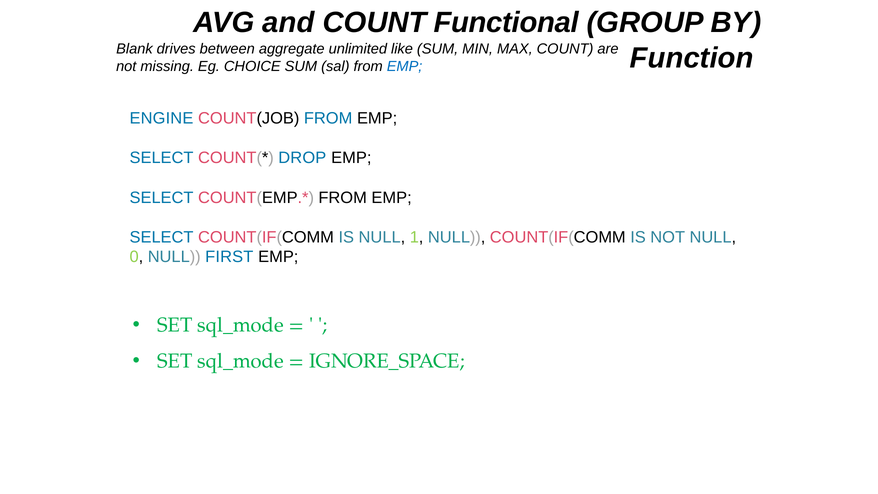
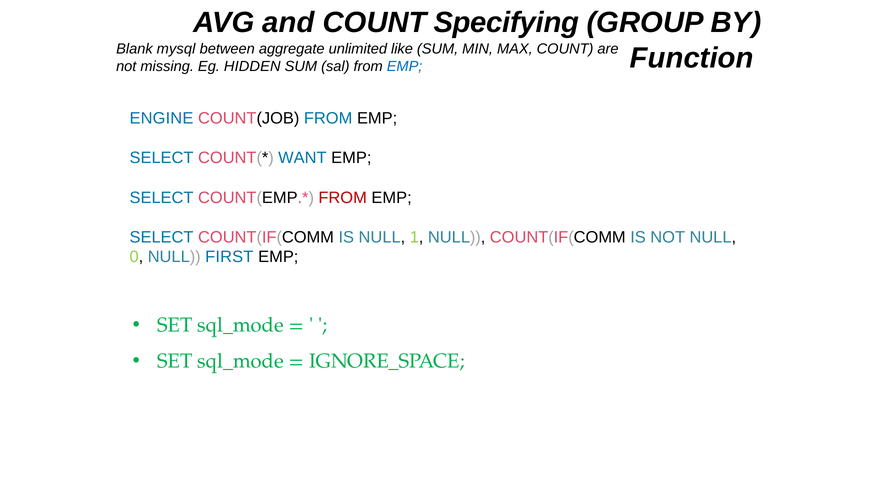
Functional: Functional -> Specifying
drives: drives -> mysql
CHOICE: CHOICE -> HIDDEN
DROP: DROP -> WANT
FROM at (343, 198) colour: black -> red
